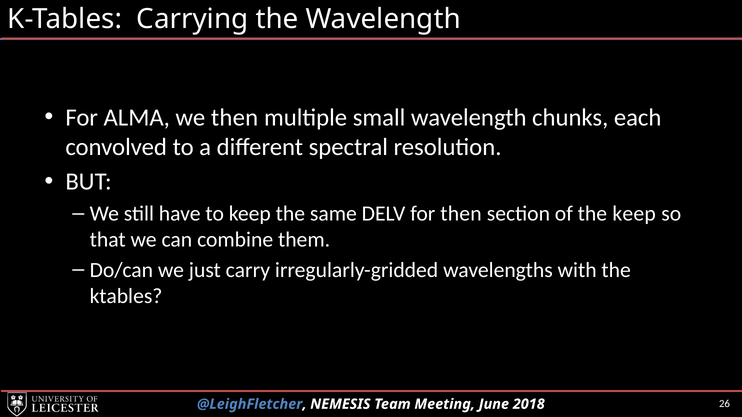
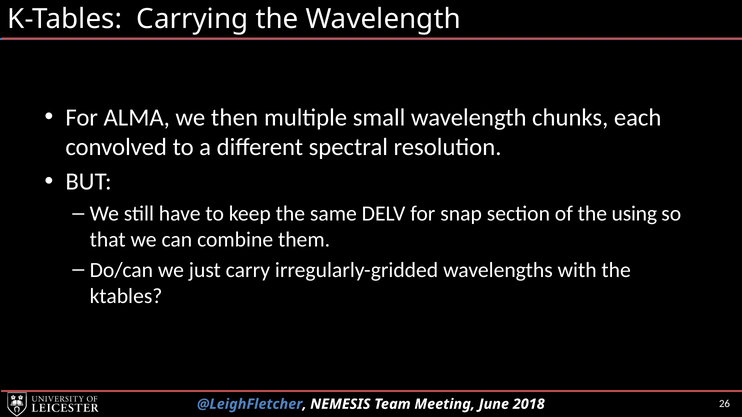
for then: then -> snap
the keep: keep -> using
